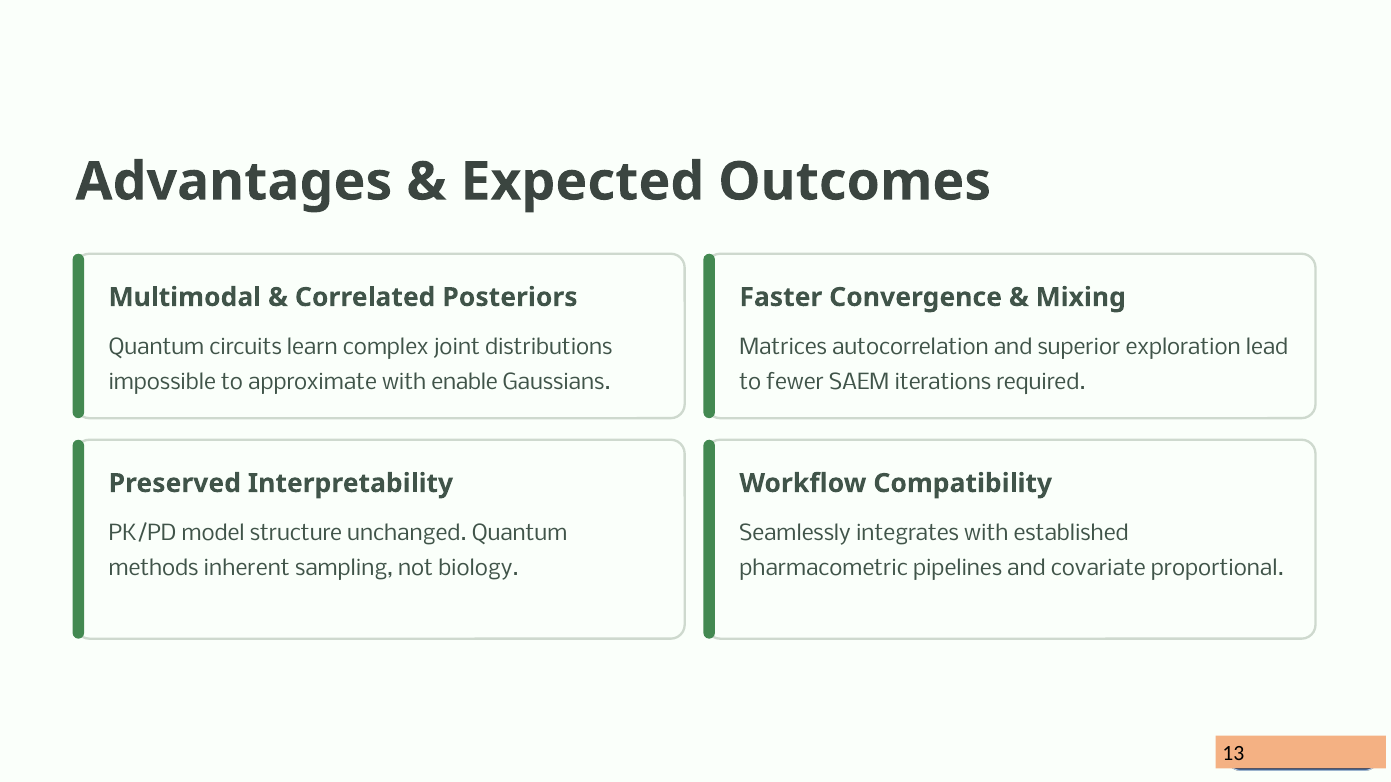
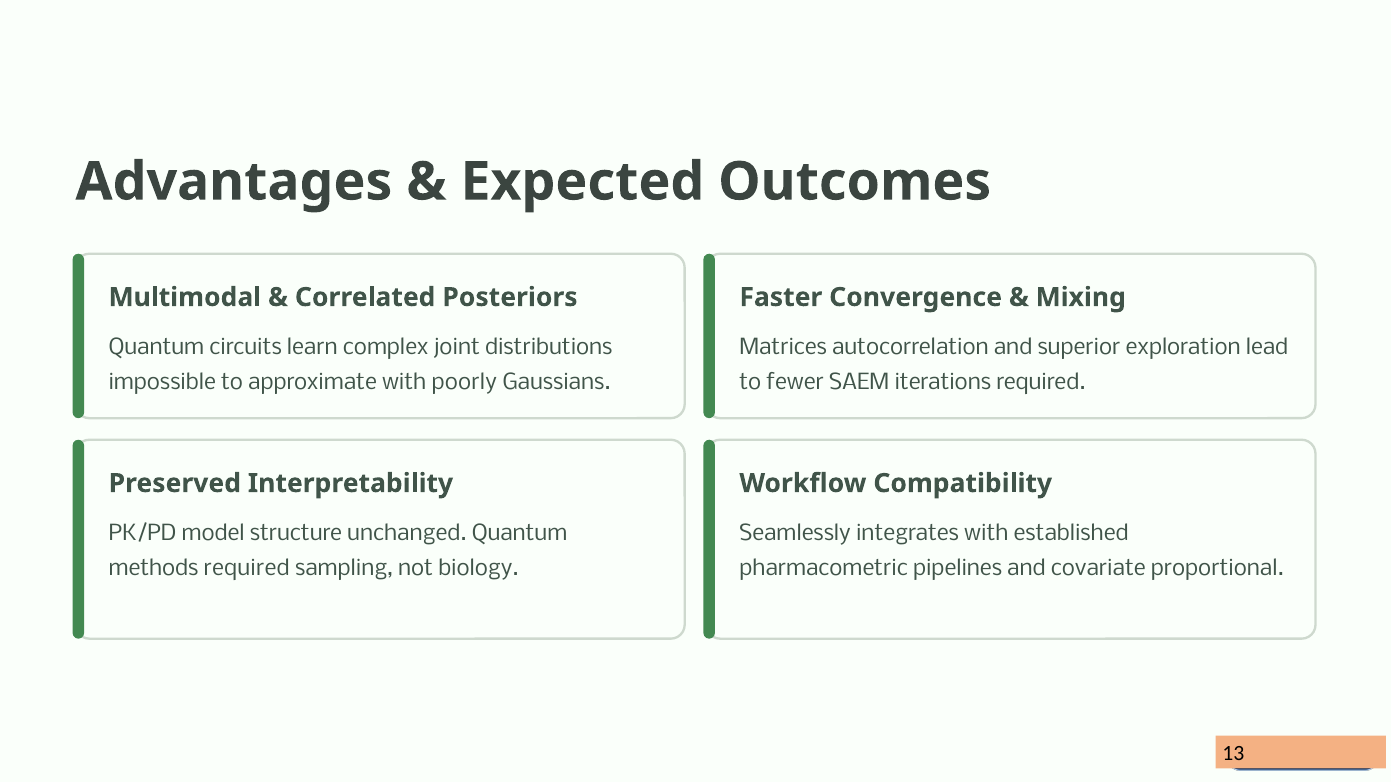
enable: enable -> poorly
methods inherent: inherent -> required
